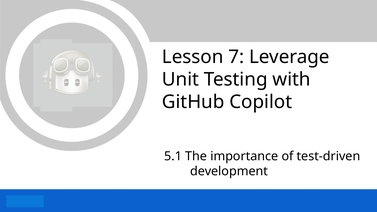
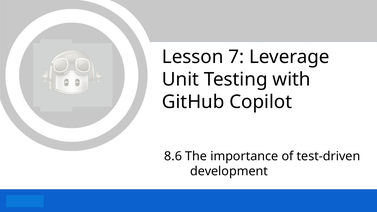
5.1: 5.1 -> 8.6
